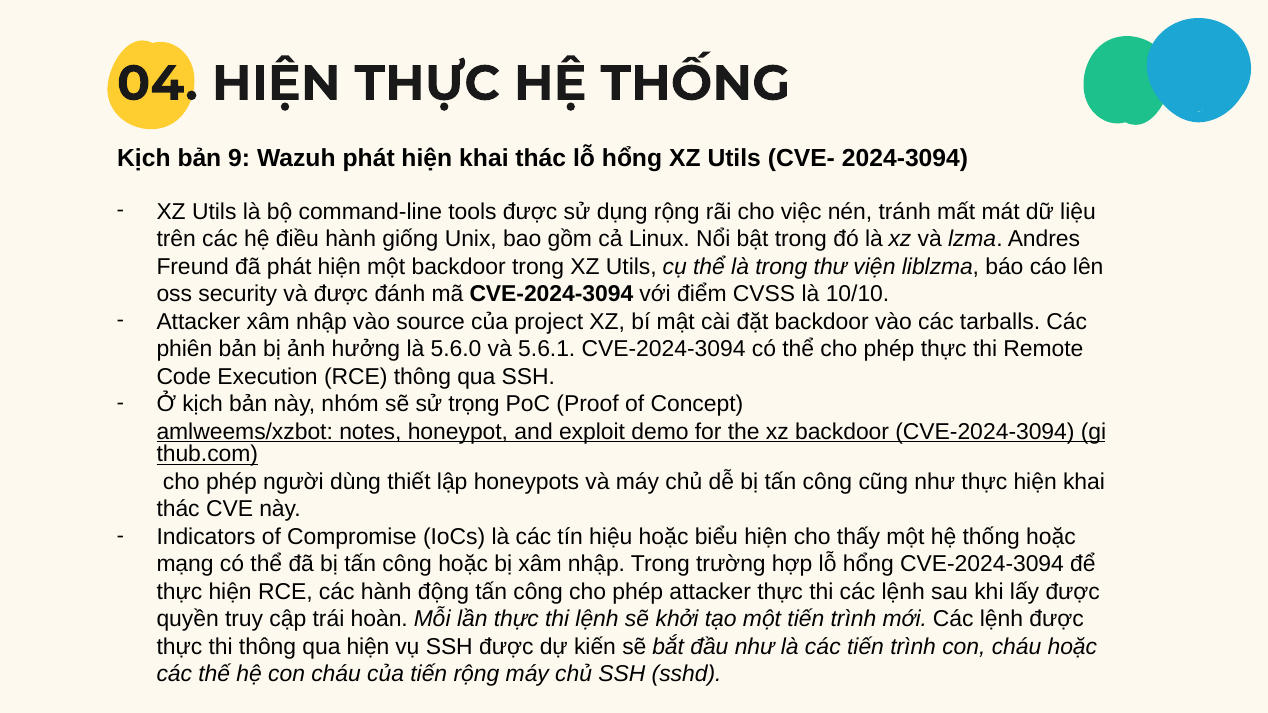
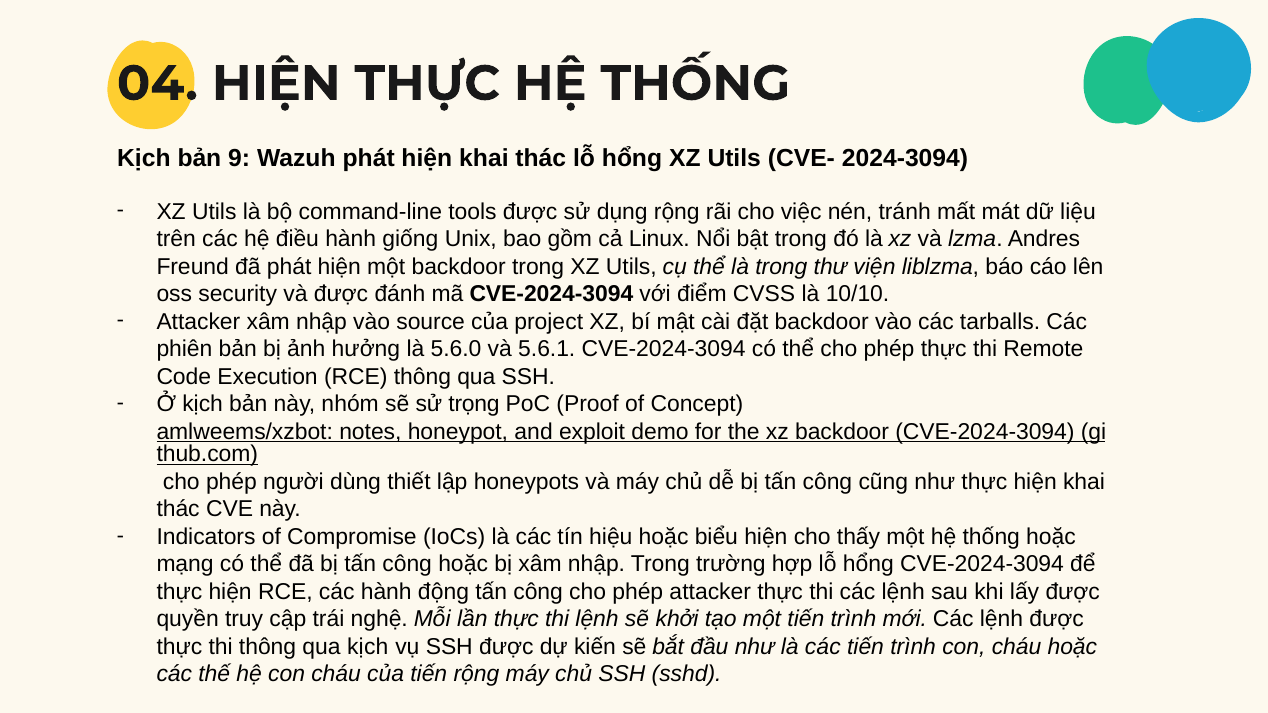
hoàn: hoàn -> nghệ
qua hiện: hiện -> kịch
